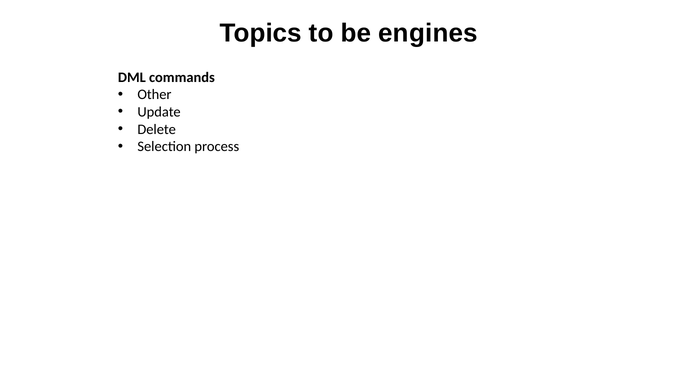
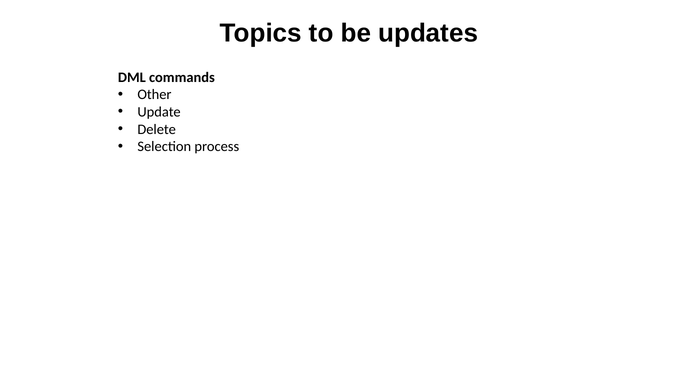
engines: engines -> updates
